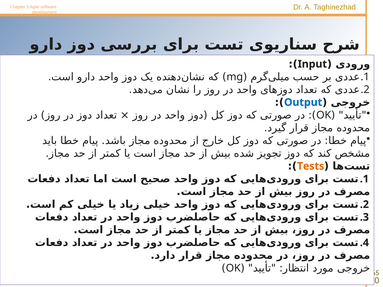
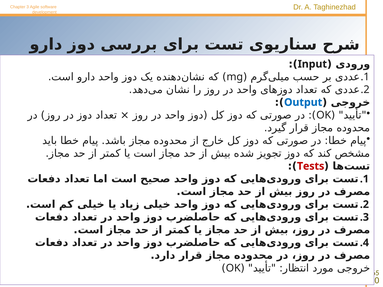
Tests colour: orange -> red
